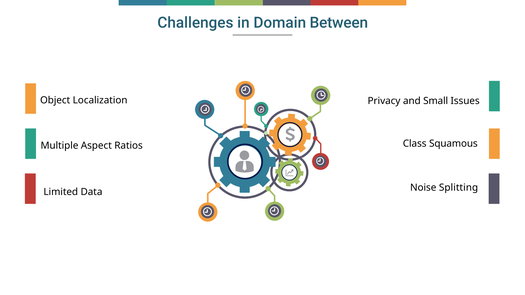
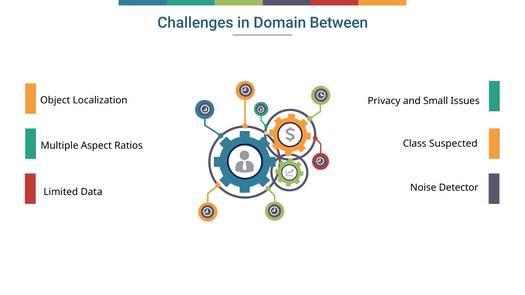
Squamous: Squamous -> Suspected
Splitting: Splitting -> Detector
